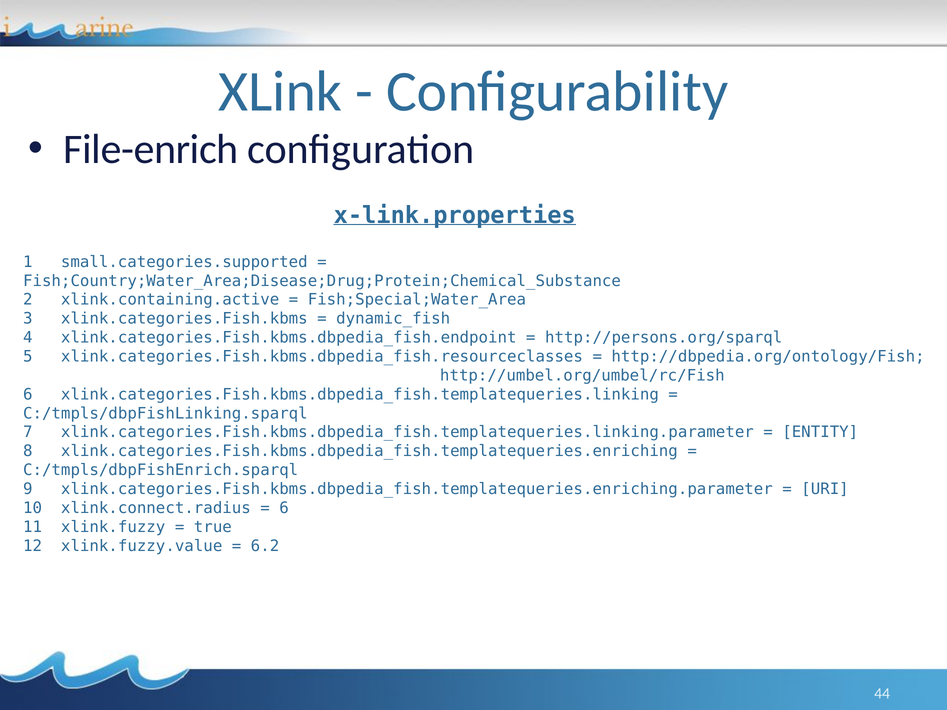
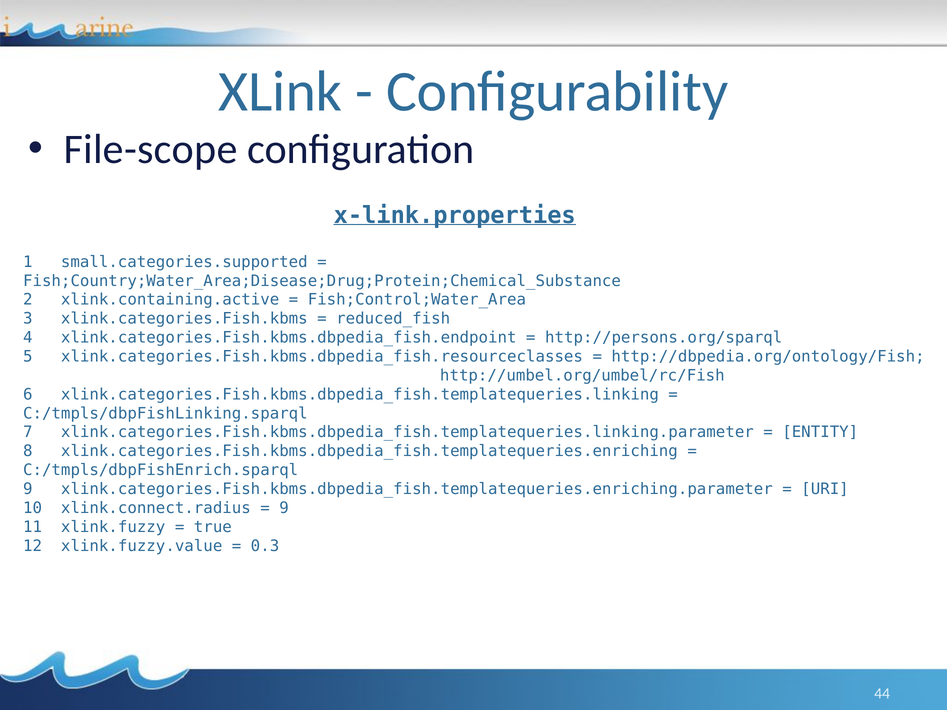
File-enrich: File-enrich -> File-scope
Fish;Special;Water_Area: Fish;Special;Water_Area -> Fish;Control;Water_Area
dynamic_fish: dynamic_fish -> reduced_fish
6 at (284, 508): 6 -> 9
6.2: 6.2 -> 0.3
